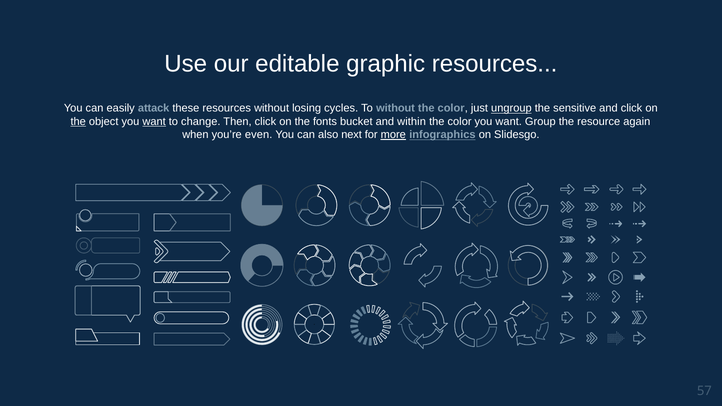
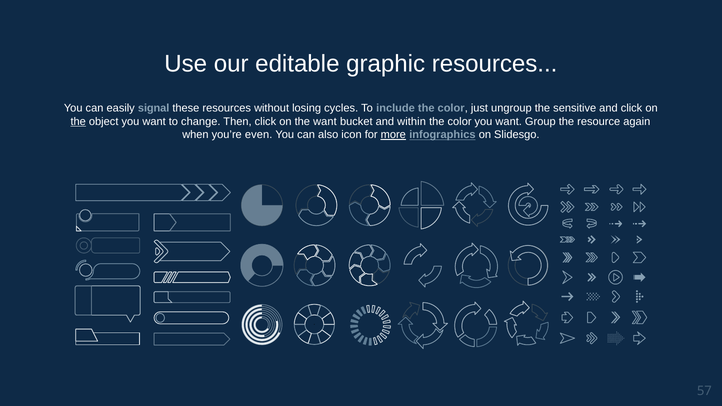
attack: attack -> signal
To without: without -> include
ungroup underline: present -> none
want at (154, 122) underline: present -> none
the fonts: fonts -> want
next: next -> icon
